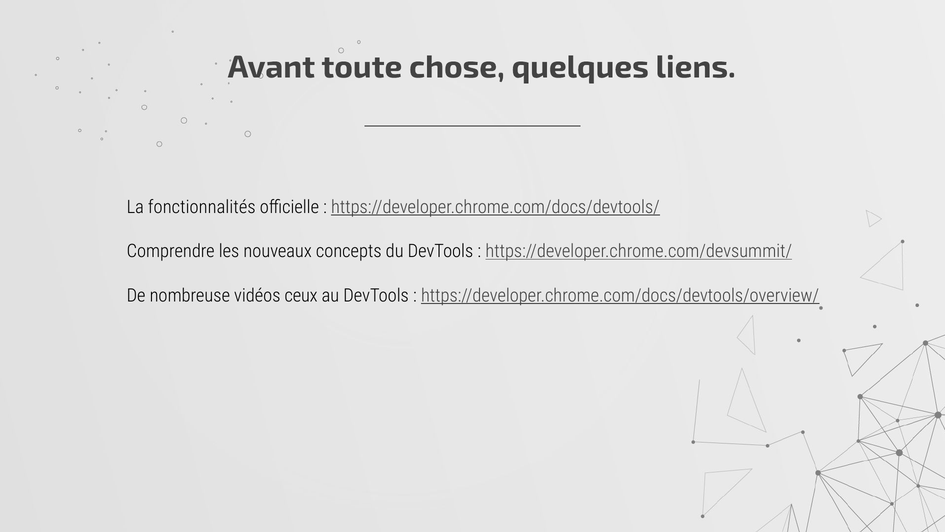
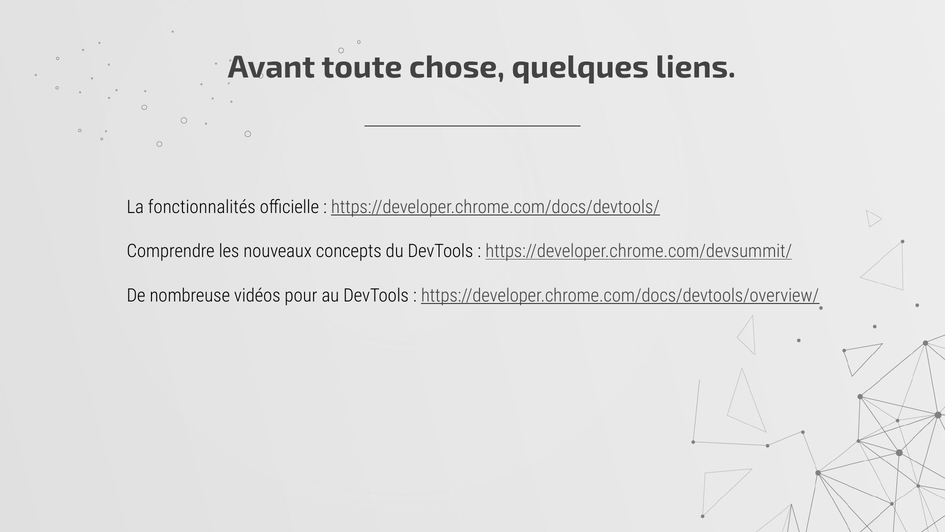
ceux: ceux -> pour
